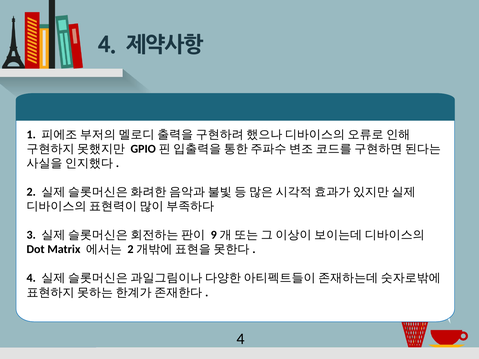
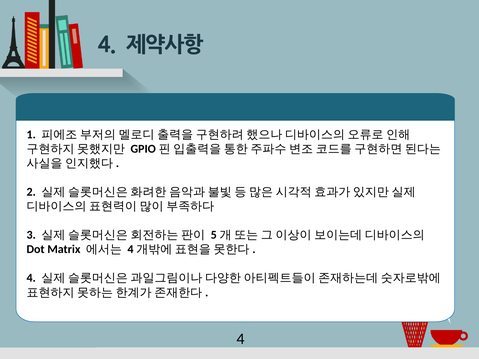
9: 9 -> 5
2 at (130, 250): 2 -> 4
